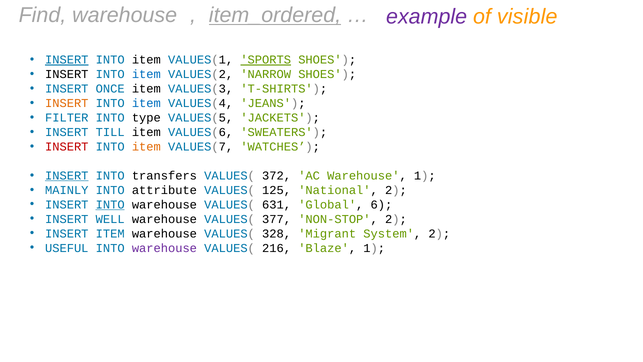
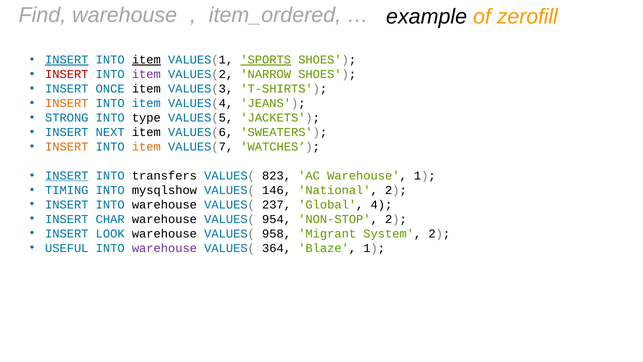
item_ordered underline: present -> none
example colour: purple -> black
visible: visible -> zerofill
item at (146, 60) underline: none -> present
INSERT at (67, 74) colour: black -> red
item at (146, 74) colour: blue -> purple
FILTER: FILTER -> STRONG
TILL: TILL -> NEXT
INSERT at (67, 147) colour: red -> orange
372: 372 -> 823
MAINLY: MAINLY -> TIMING
attribute: attribute -> mysqlshow
125: 125 -> 146
INTO at (110, 204) underline: present -> none
631: 631 -> 237
6: 6 -> 4
WELL: WELL -> CHAR
377: 377 -> 954
INSERT ITEM: ITEM -> LOOK
328: 328 -> 958
216: 216 -> 364
